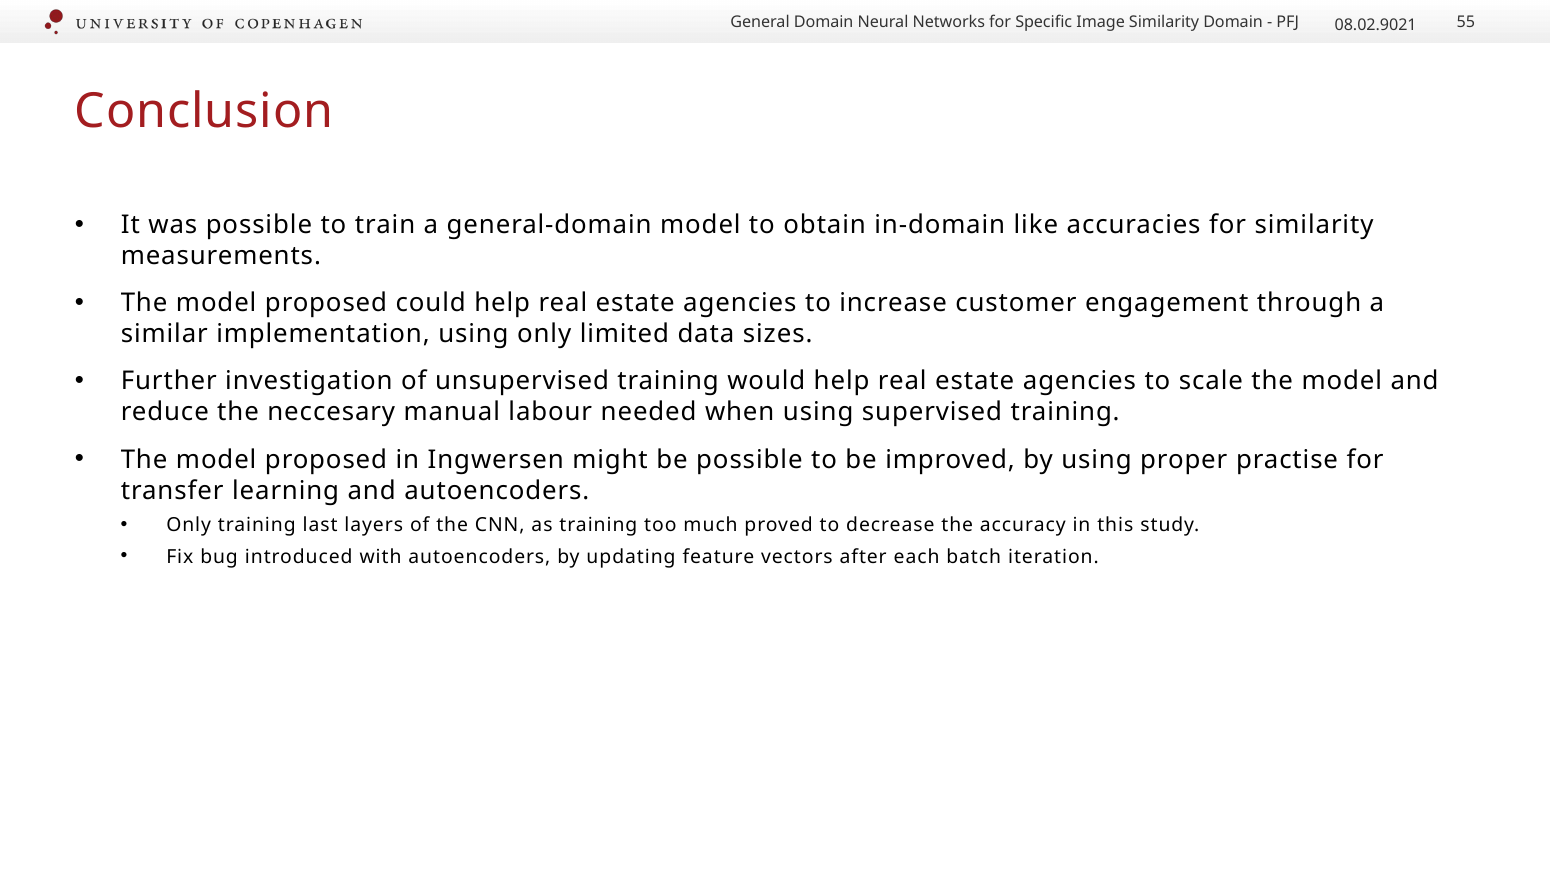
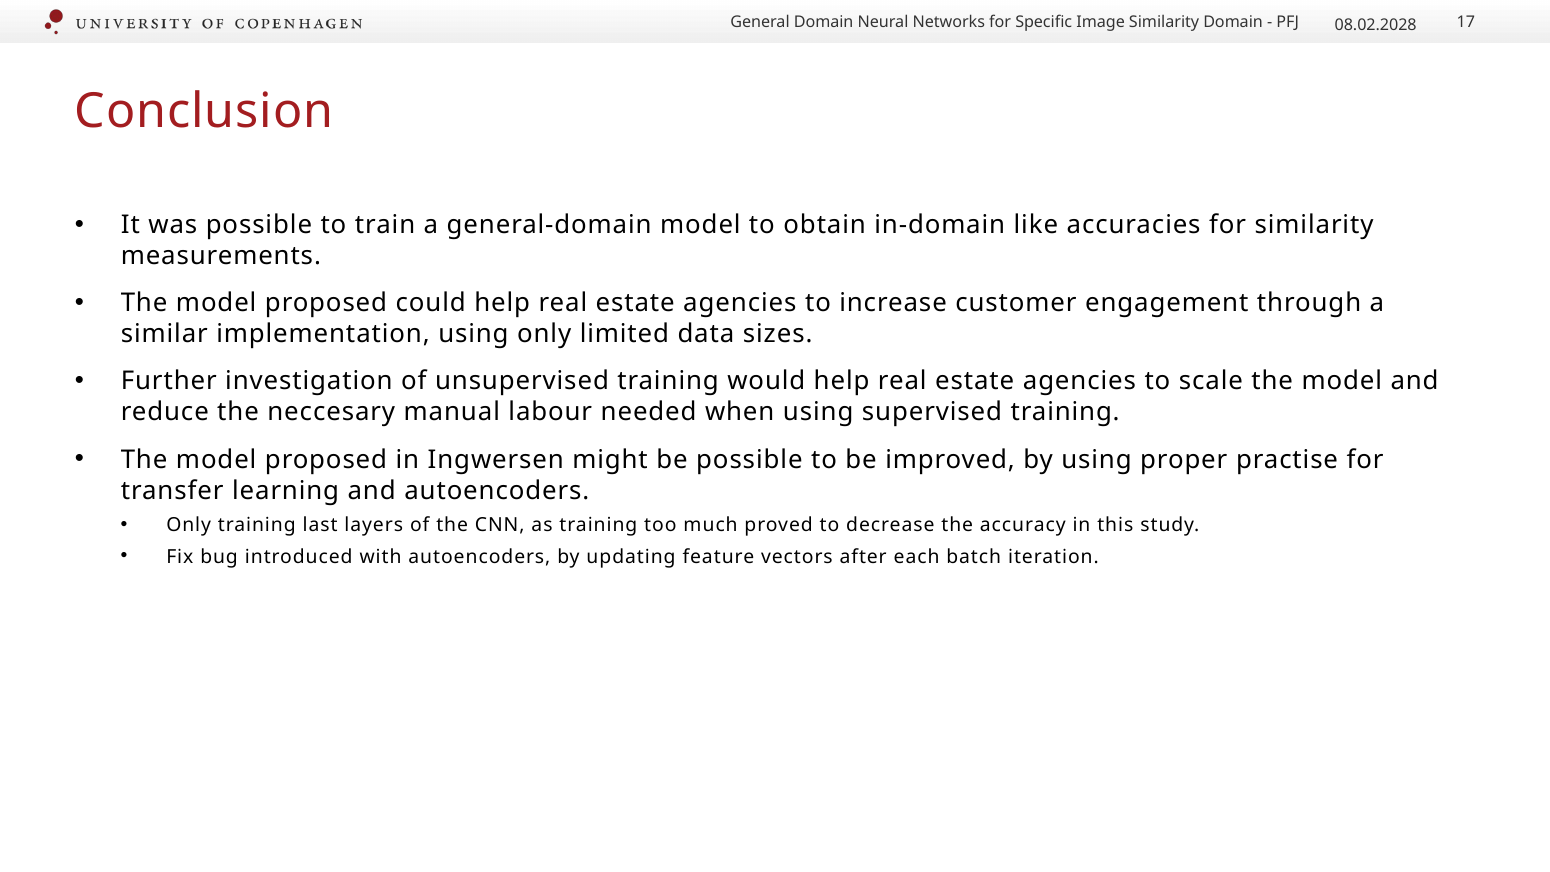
55: 55 -> 17
08.02.9021: 08.02.9021 -> 08.02.2028
